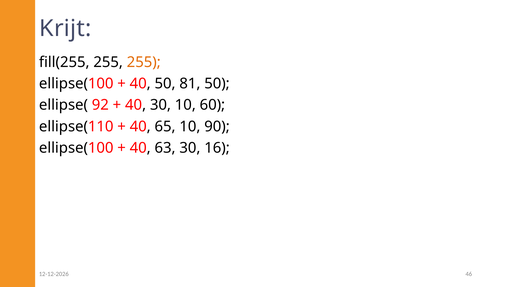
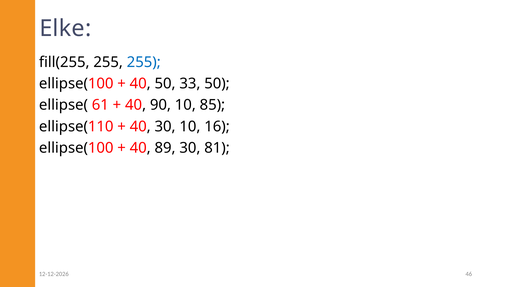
Krijt: Krijt -> Elke
255 at (144, 62) colour: orange -> blue
81: 81 -> 33
92: 92 -> 61
40 30: 30 -> 90
60: 60 -> 85
40 65: 65 -> 30
90: 90 -> 16
63: 63 -> 89
16: 16 -> 81
